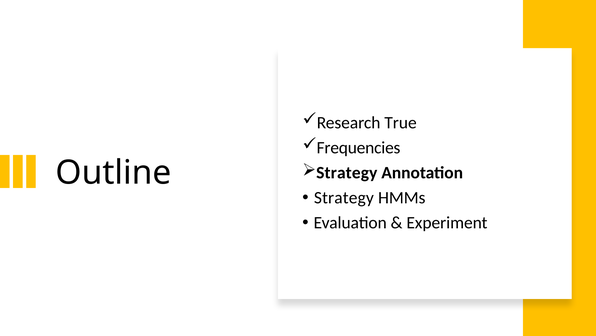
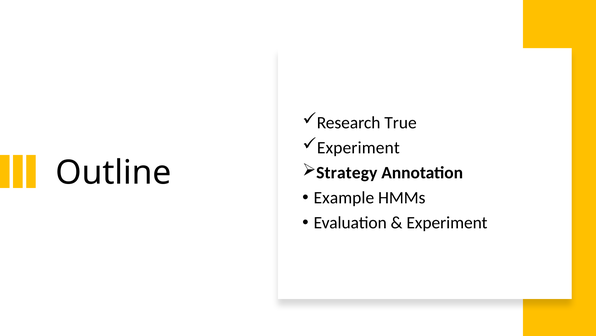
Frequencies at (359, 147): Frequencies -> Experiment
Strategy at (344, 197): Strategy -> Example
